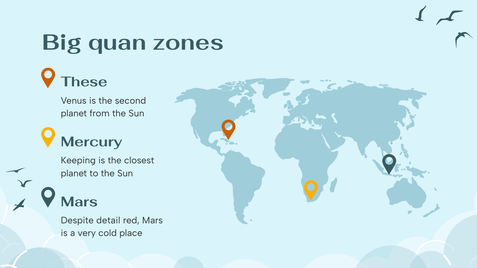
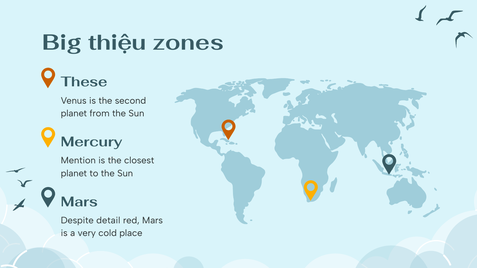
quan: quan -> thiệu
Keeping: Keeping -> Mention
